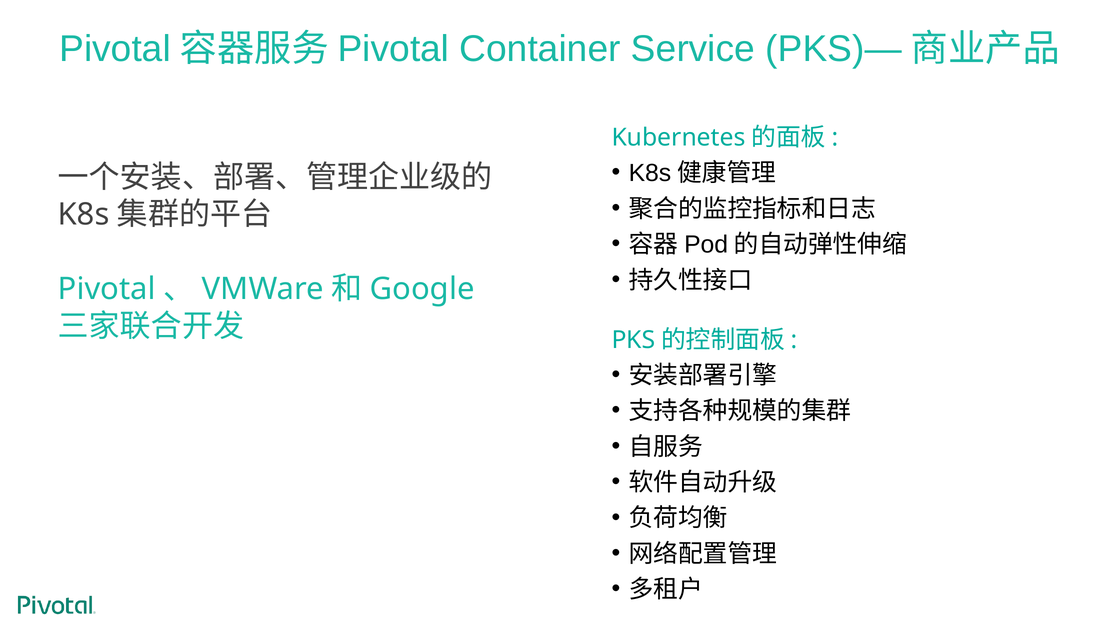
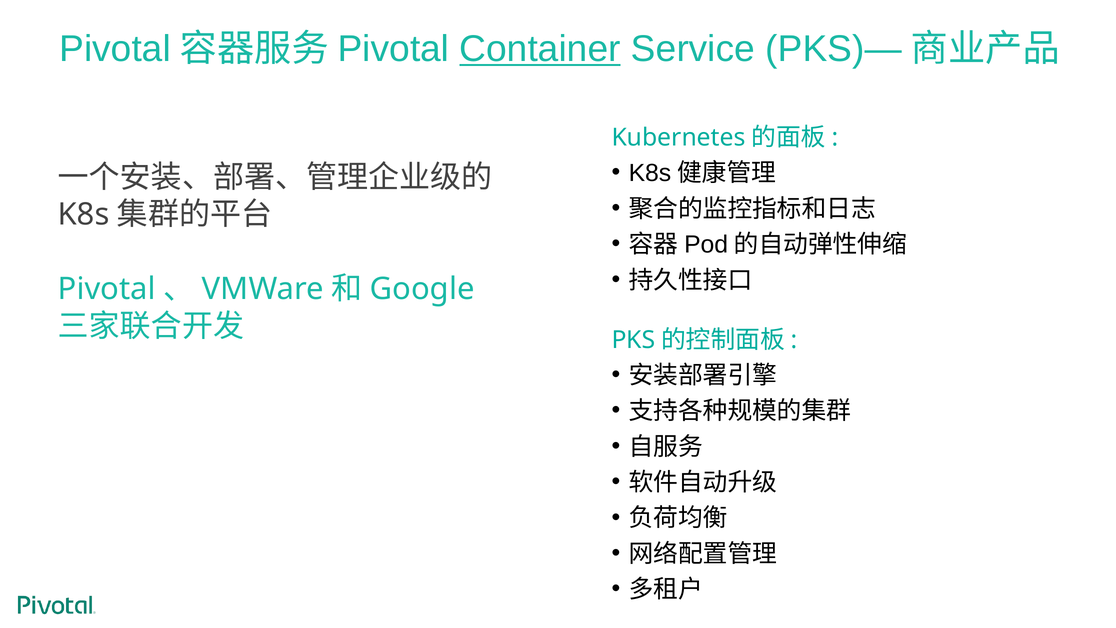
Container underline: none -> present
